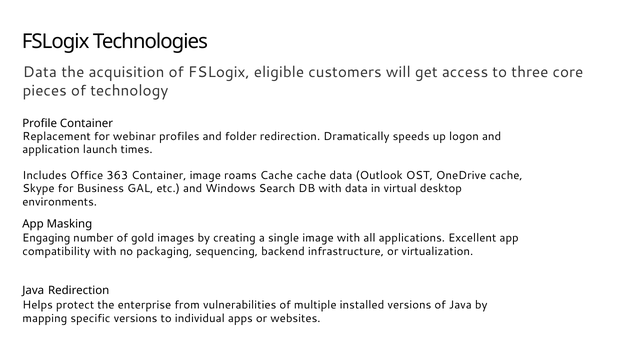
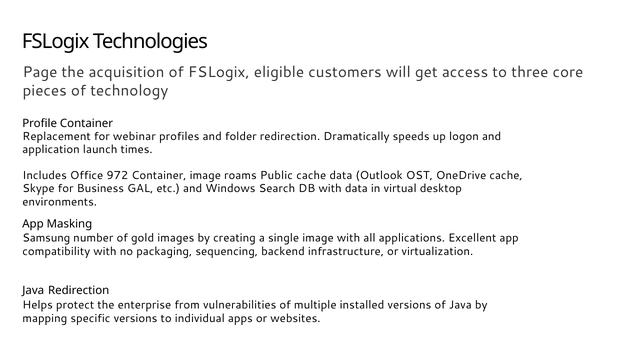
Data at (40, 72): Data -> Page
363: 363 -> 972
roams Cache: Cache -> Public
Engaging: Engaging -> Samsung
